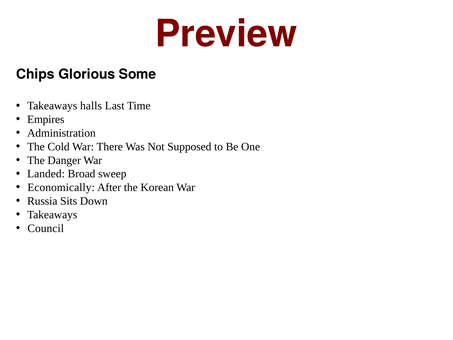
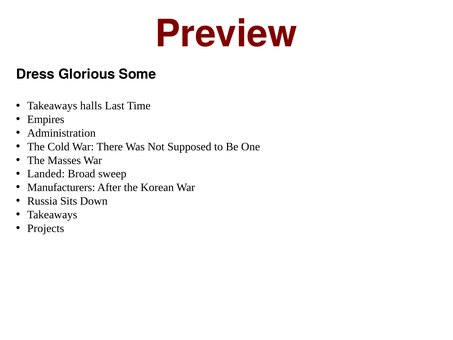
Chips: Chips -> Dress
Danger: Danger -> Masses
Economically: Economically -> Manufacturers
Council: Council -> Projects
